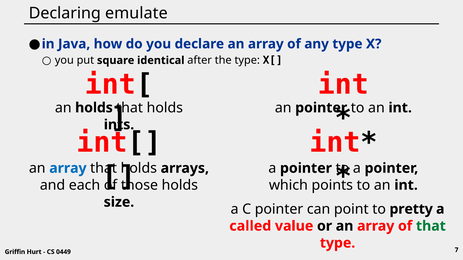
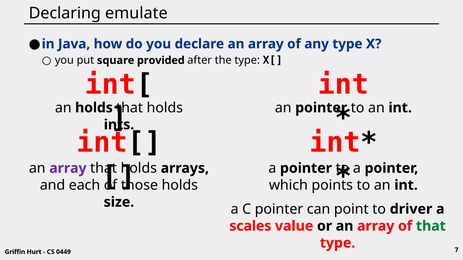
identical: identical -> provided
array at (68, 168) colour: blue -> purple
pretty: pretty -> driver
called: called -> scales
